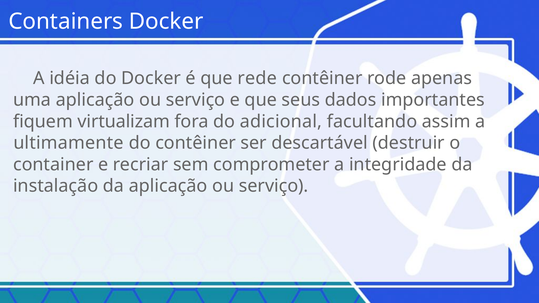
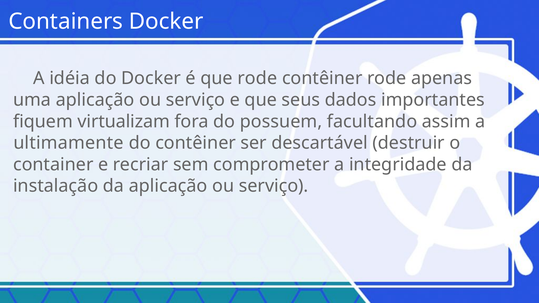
que rede: rede -> rode
adicional: adicional -> possuem
